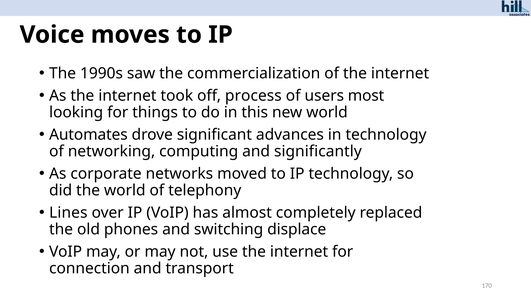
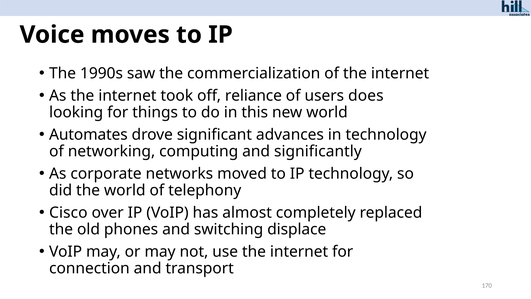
process: process -> reliance
most: most -> does
Lines: Lines -> Cisco
